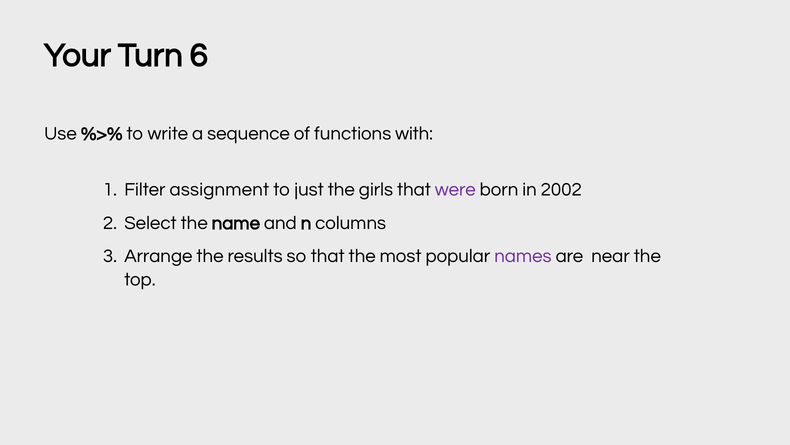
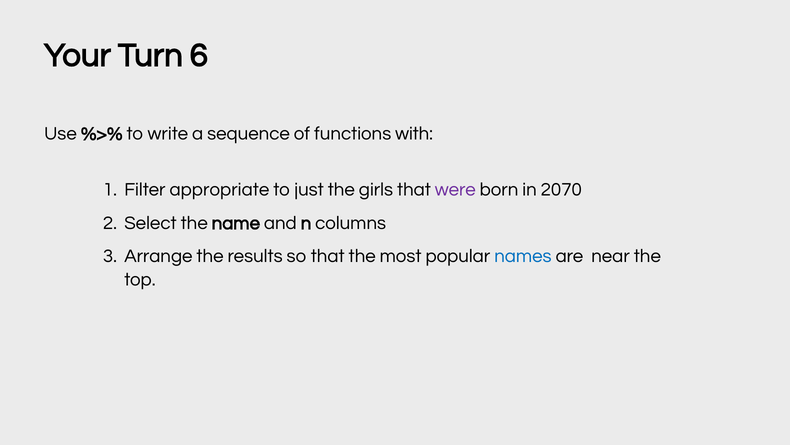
assignment: assignment -> appropriate
2002: 2002 -> 2070
names colour: purple -> blue
